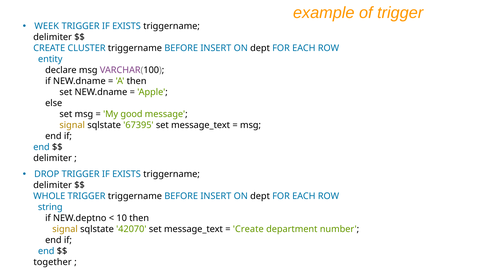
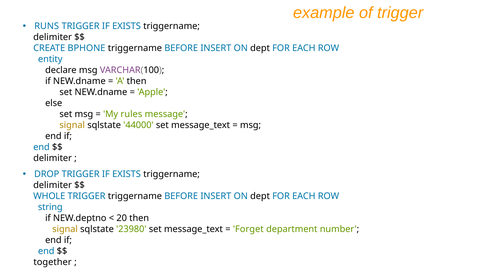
WEEK: WEEK -> RUNS
CLUSTER: CLUSTER -> BPHONE
good: good -> rules
67395: 67395 -> 44000
10: 10 -> 20
42070: 42070 -> 23980
Create at (248, 229): Create -> Forget
